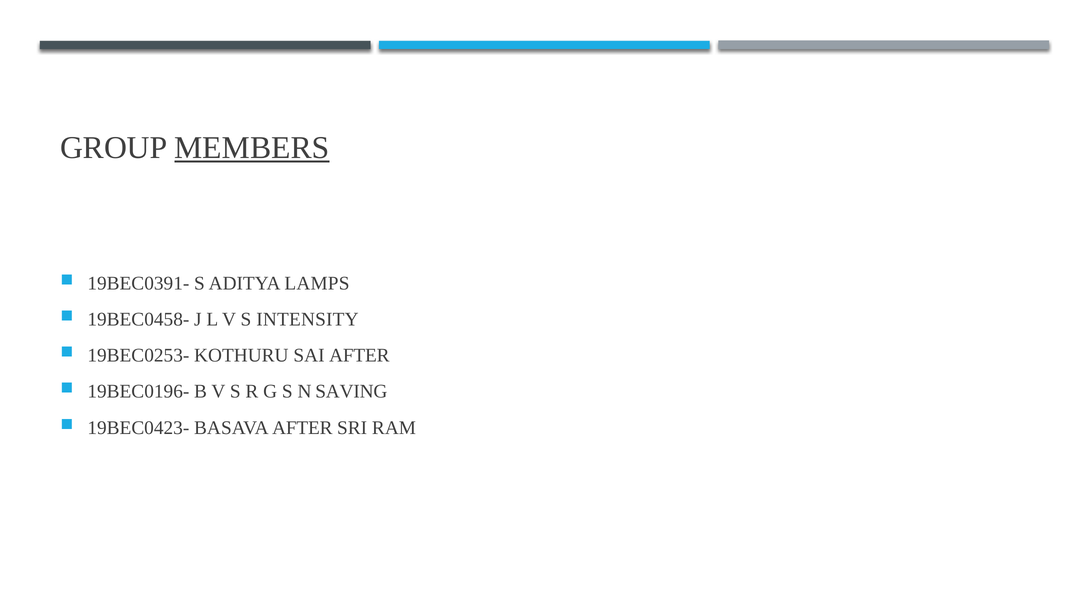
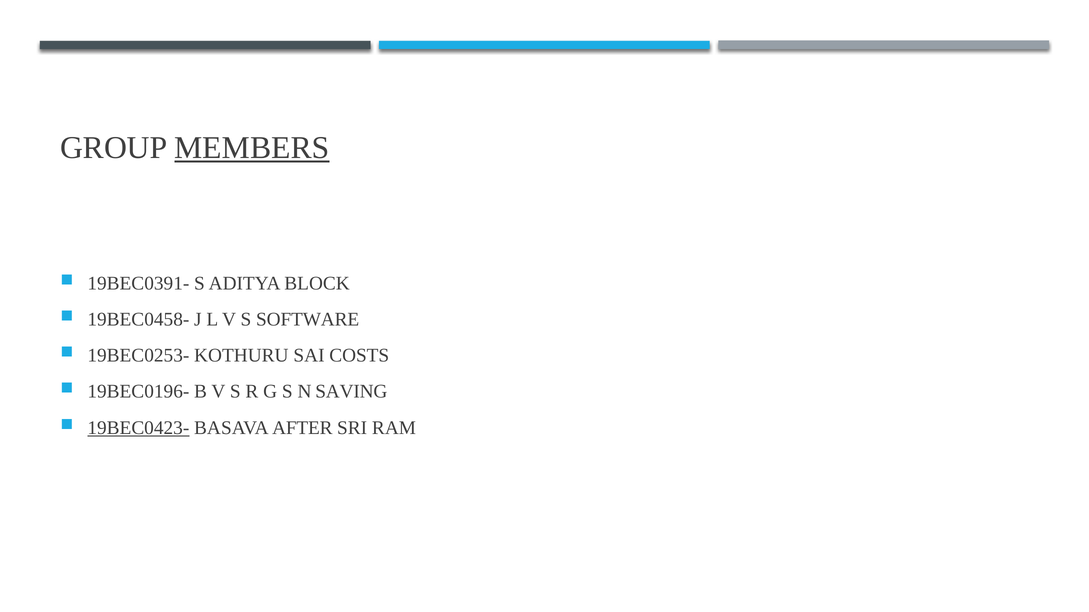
LAMPS: LAMPS -> BLOCK
INTENSITY: INTENSITY -> SOFTWARE
SAI AFTER: AFTER -> COSTS
19BEC0423- underline: none -> present
